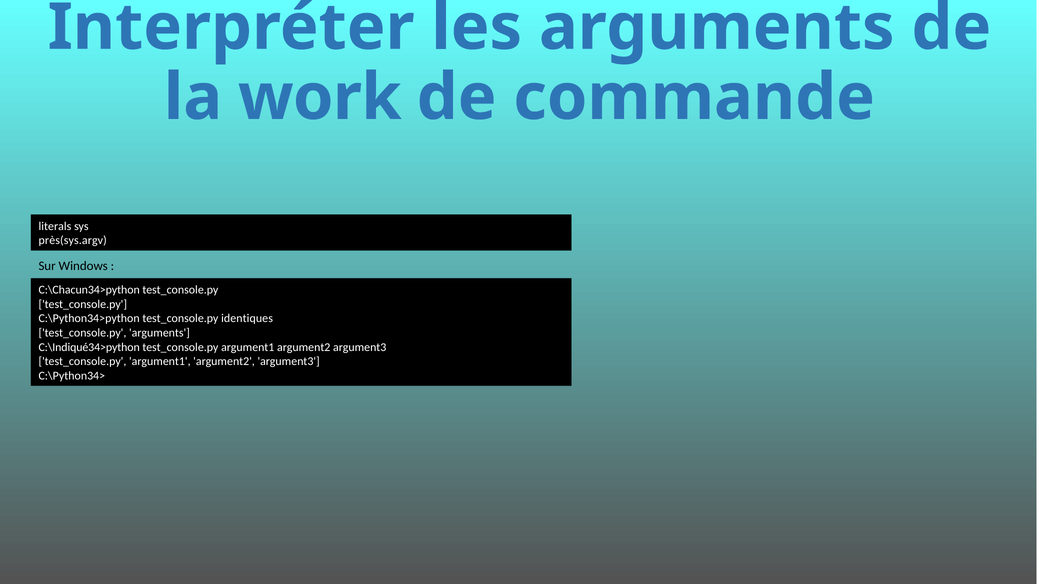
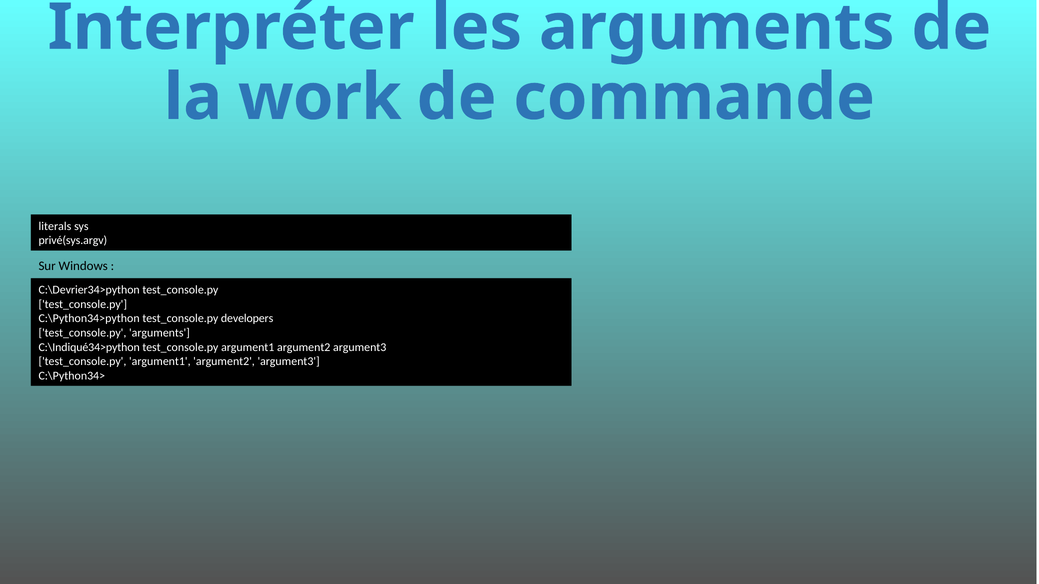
près(sys.argv: près(sys.argv -> privé(sys.argv
C:\Chacun34>python: C:\Chacun34>python -> C:\Devrier34>python
identiques: identiques -> developers
